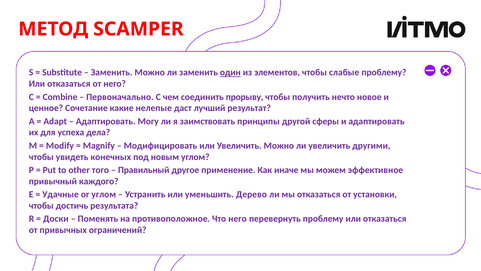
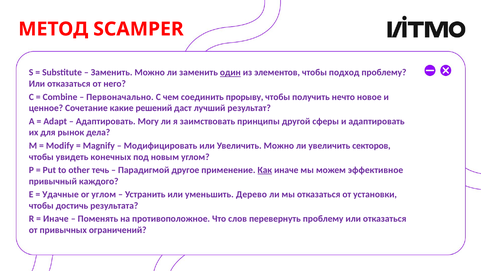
слабые: слабые -> подход
нелепые: нелепые -> решений
успеха: успеха -> рынок
другими: другими -> секторов
того: того -> течь
Правильный: Правильный -> Парадигмой
Как underline: none -> present
Доски at (56, 218): Доски -> Иначе
Что него: него -> слов
